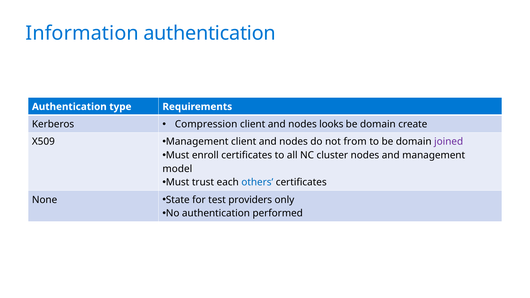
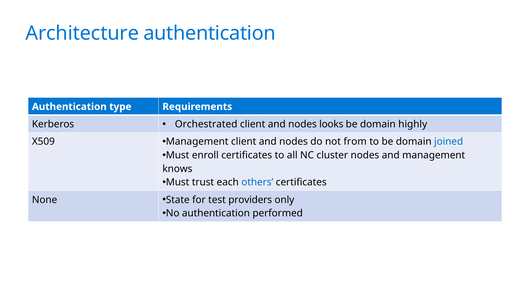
Information: Information -> Architecture
Compression: Compression -> Orchestrated
create: create -> highly
joined colour: purple -> blue
model: model -> knows
